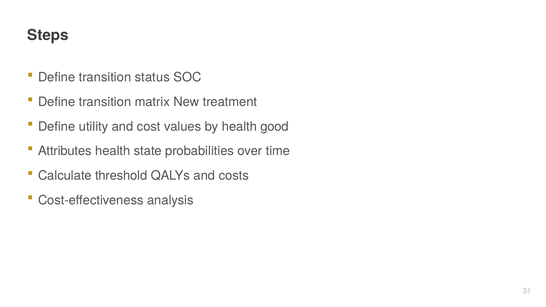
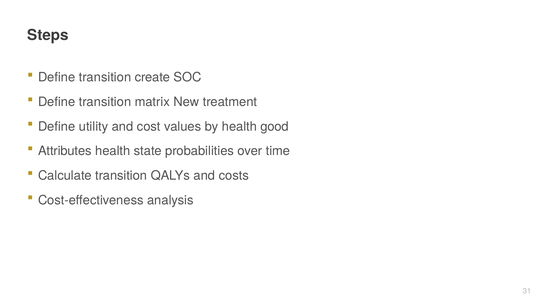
status: status -> create
Calculate threshold: threshold -> transition
